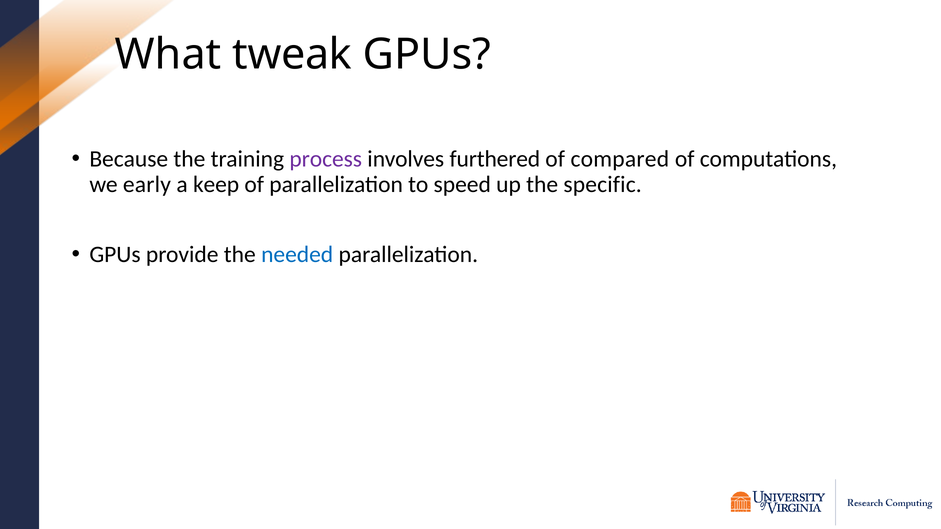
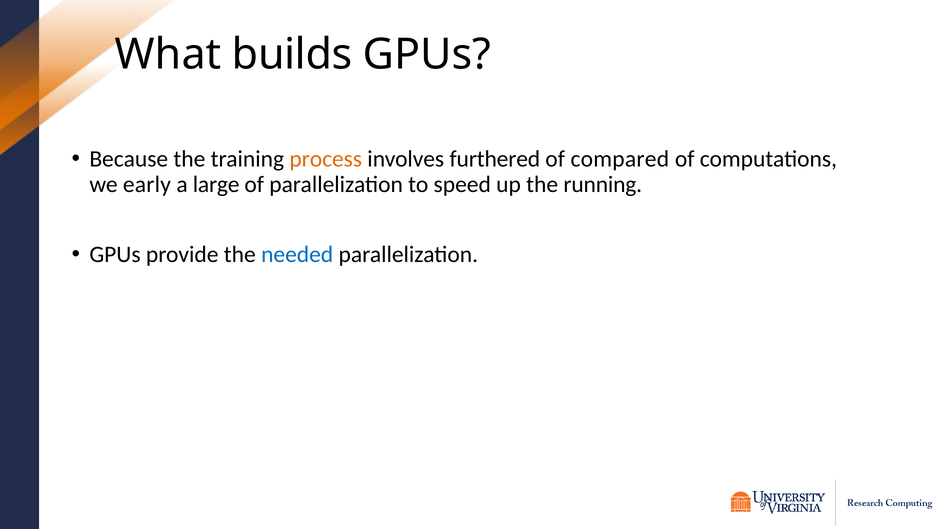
tweak: tweak -> builds
process colour: purple -> orange
keep: keep -> large
specific: specific -> running
